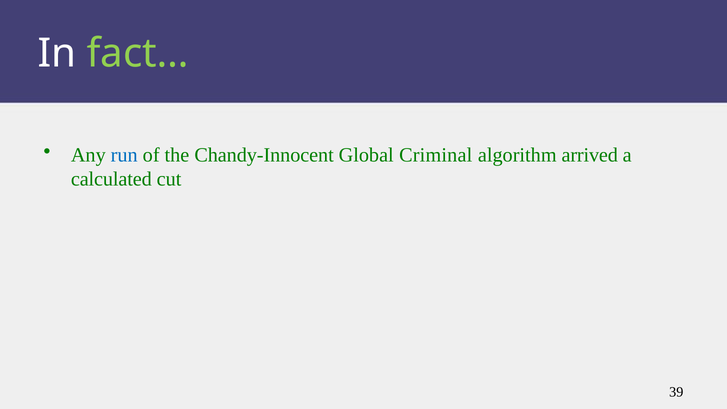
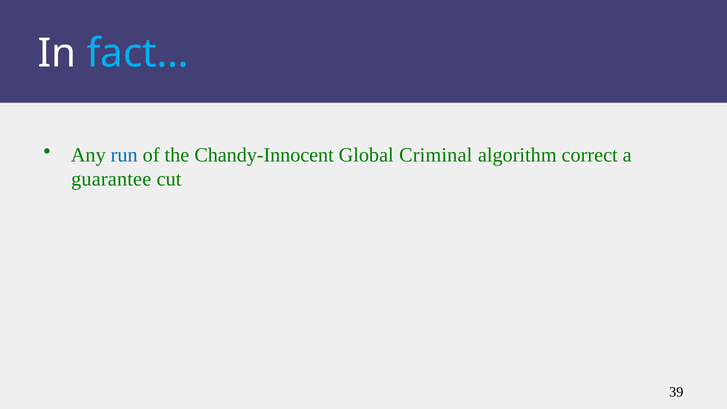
fact… colour: light green -> light blue
arrived: arrived -> correct
calculated: calculated -> guarantee
